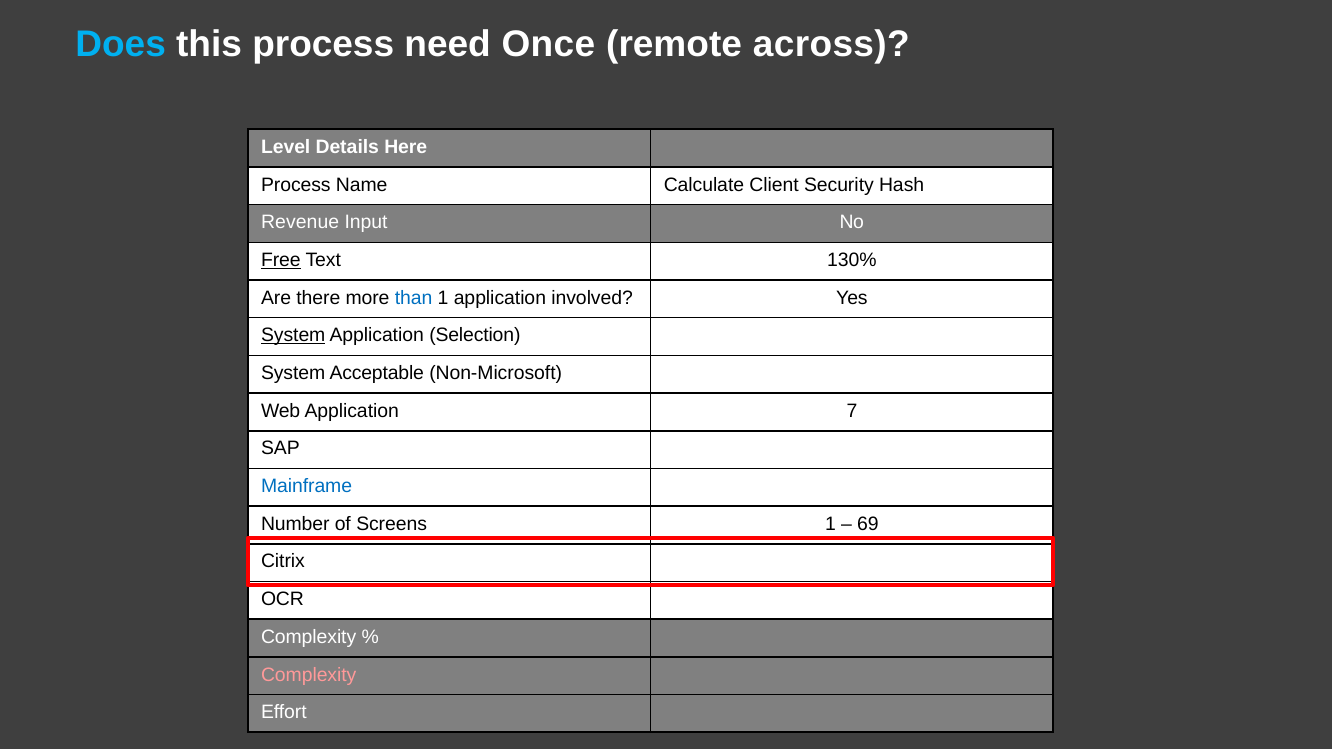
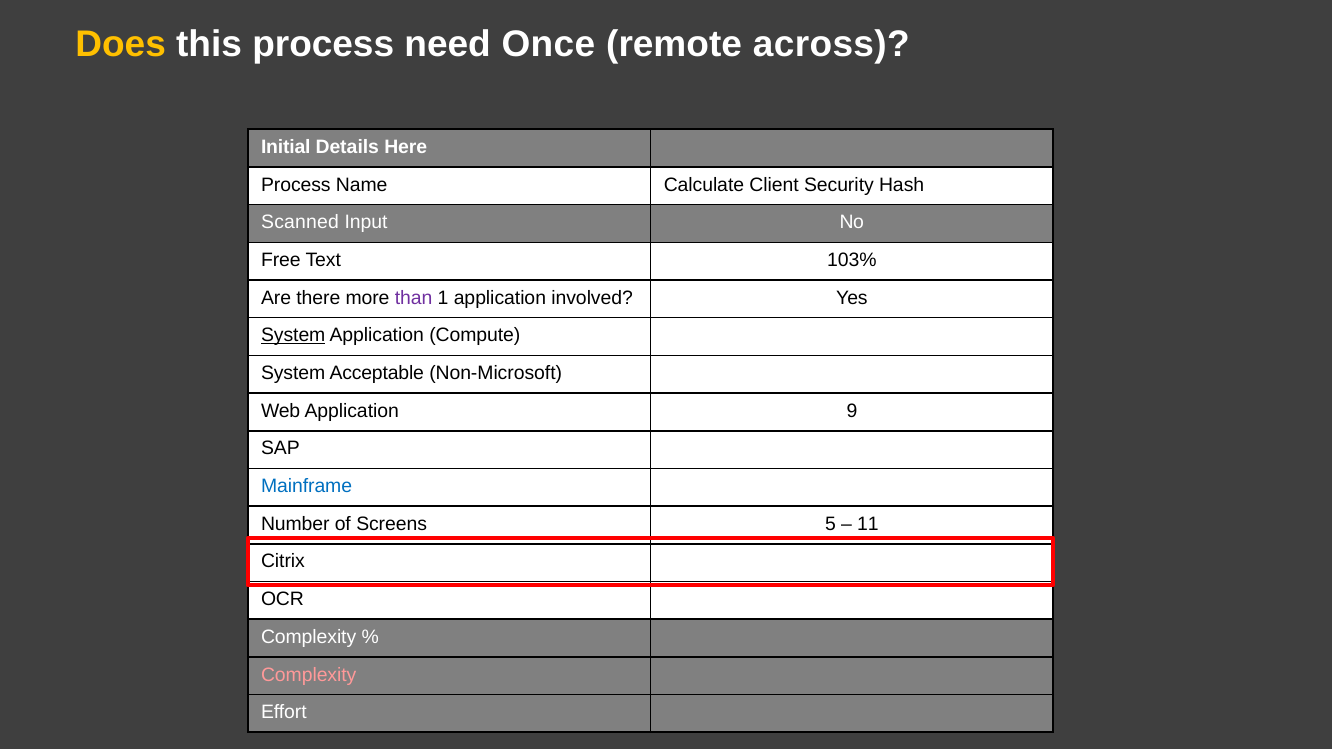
Does colour: light blue -> yellow
Level: Level -> Initial
Revenue: Revenue -> Scanned
Free underline: present -> none
130%: 130% -> 103%
than colour: blue -> purple
Selection: Selection -> Compute
7: 7 -> 9
Screens 1: 1 -> 5
69: 69 -> 11
